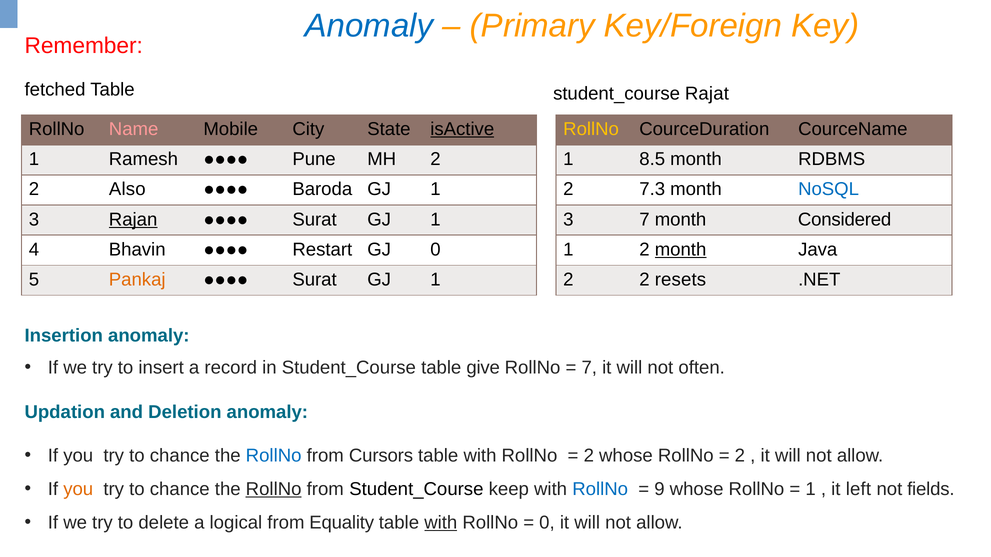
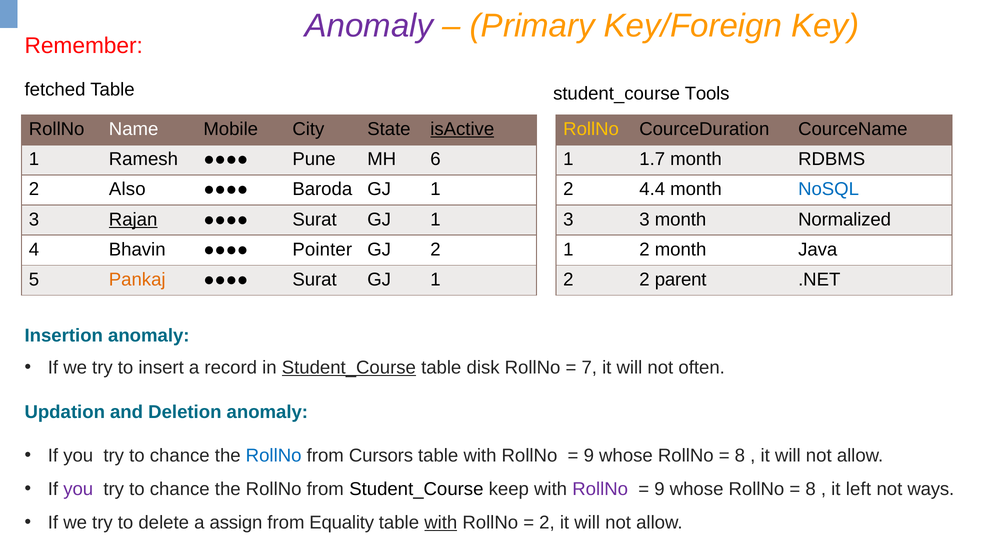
Anomaly at (369, 26) colour: blue -> purple
Rajat: Rajat -> Tools
Name colour: pink -> white
MH 2: 2 -> 6
8.5: 8.5 -> 1.7
7.3: 7.3 -> 4.4
3 7: 7 -> 3
Considered: Considered -> Normalized
Restart: Restart -> Pointer
GJ 0: 0 -> 2
month at (681, 250) underline: present -> none
resets: resets -> parent
Student_Course at (349, 368) underline: none -> present
give: give -> disk
2 at (589, 456): 2 -> 9
2 at (740, 456): 2 -> 8
you at (78, 489) colour: orange -> purple
RollNo at (274, 489) underline: present -> none
RollNo at (600, 489) colour: blue -> purple
1 at (811, 489): 1 -> 8
fields: fields -> ways
logical: logical -> assign
0 at (547, 523): 0 -> 2
